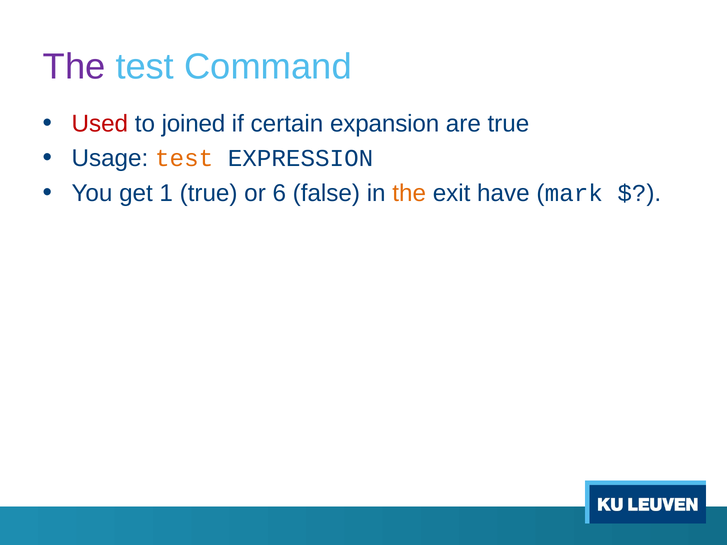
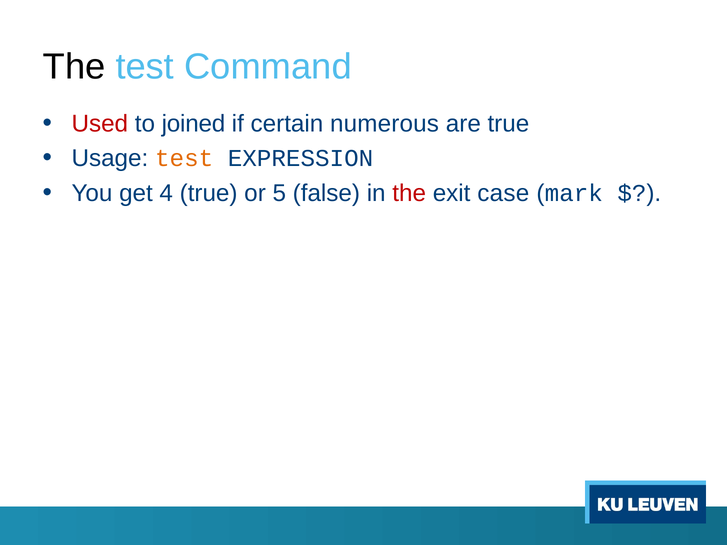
The at (74, 67) colour: purple -> black
expansion: expansion -> numerous
1: 1 -> 4
6: 6 -> 5
the at (409, 193) colour: orange -> red
have: have -> case
